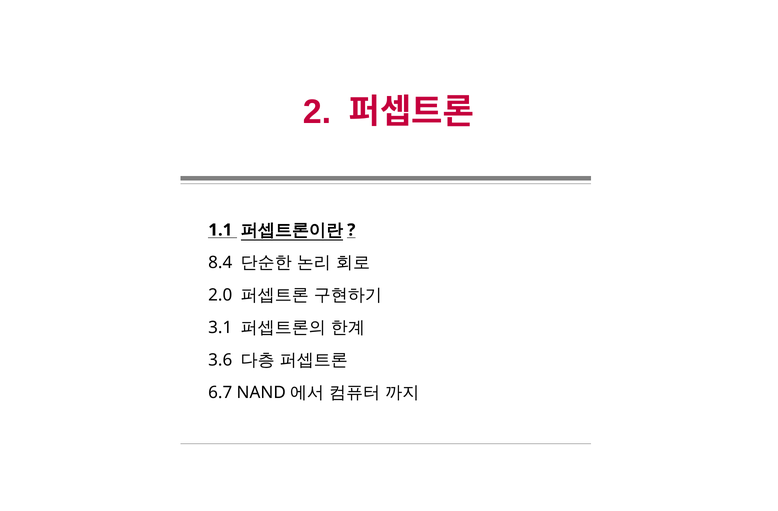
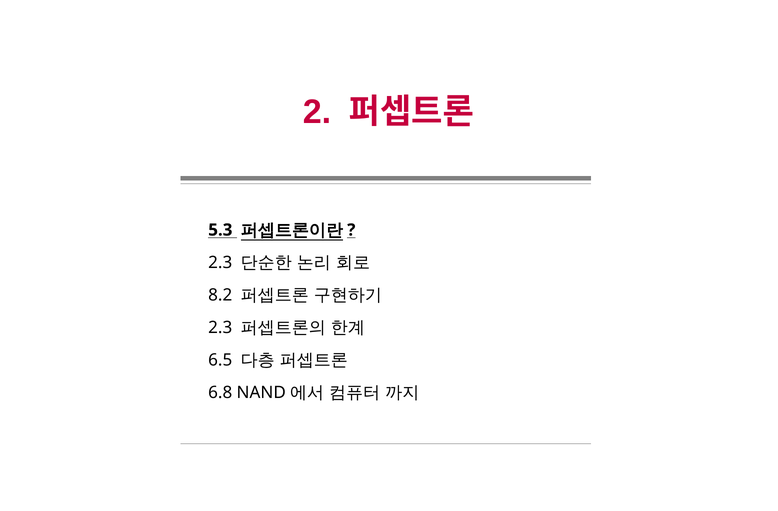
1.1: 1.1 -> 5.3
8.4 at (220, 263): 8.4 -> 2.3
2.0: 2.0 -> 8.2
3.1 at (220, 328): 3.1 -> 2.3
3.6: 3.6 -> 6.5
6.7: 6.7 -> 6.8
